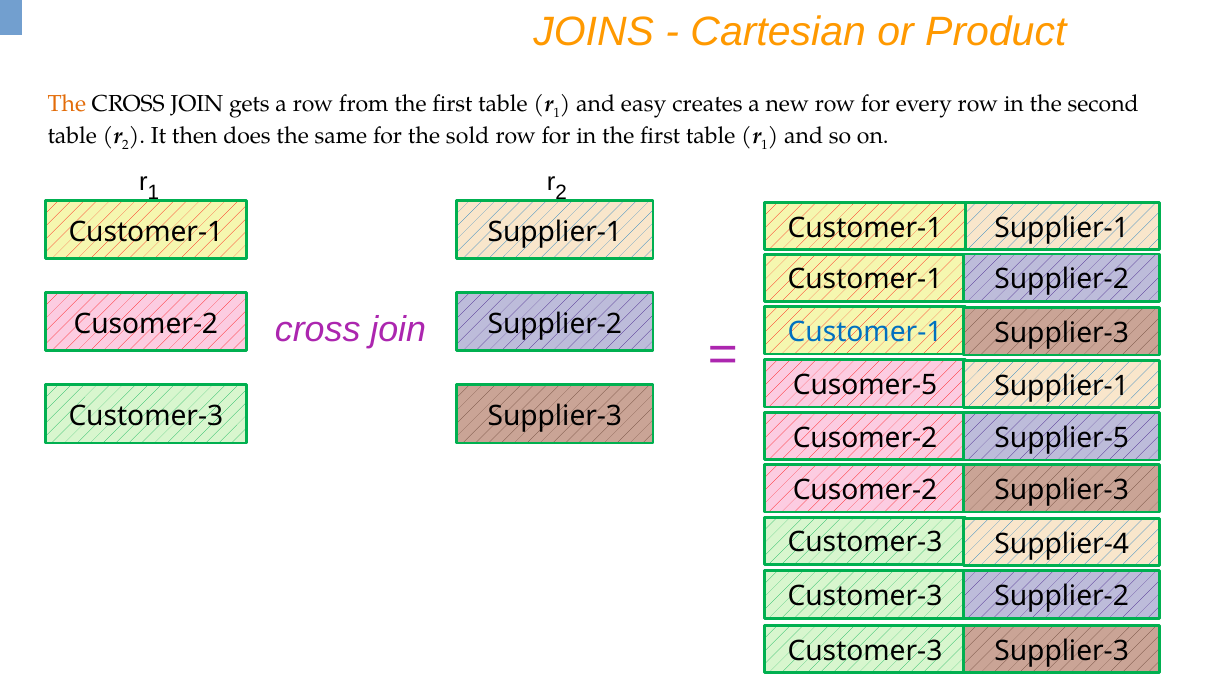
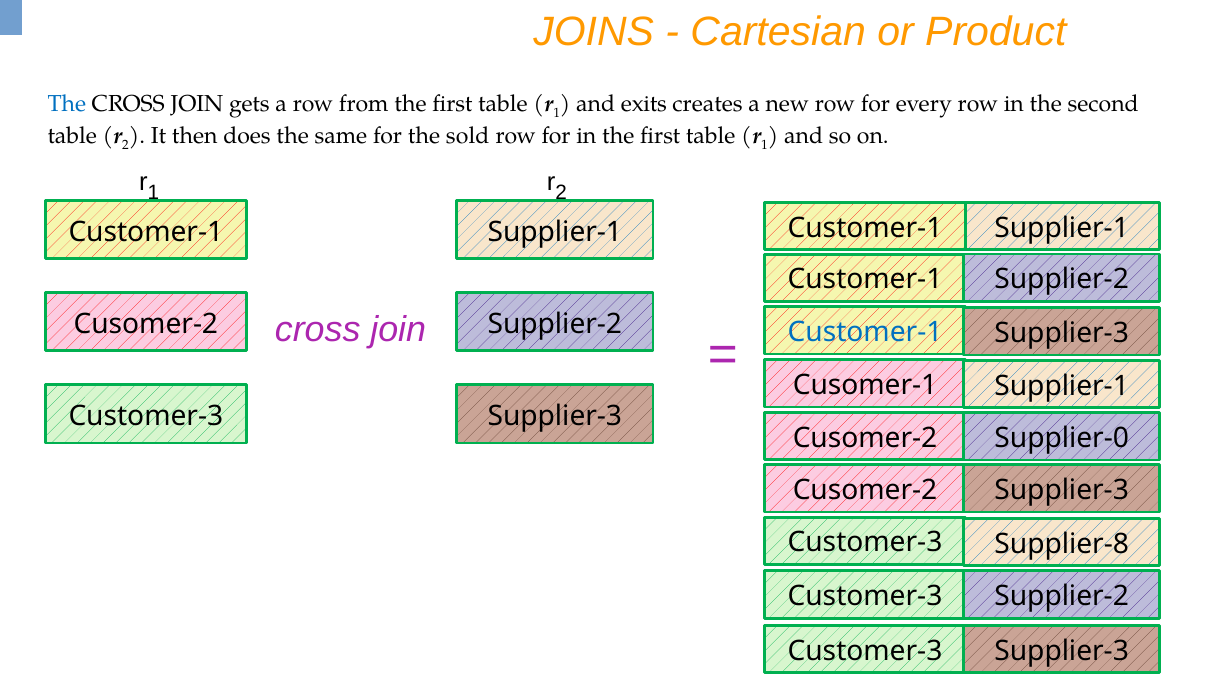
The at (67, 104) colour: orange -> blue
easy: easy -> exits
Cusomer-5: Cusomer-5 -> Cusomer-1
Supplier-5: Supplier-5 -> Supplier-0
Supplier-4: Supplier-4 -> Supplier-8
